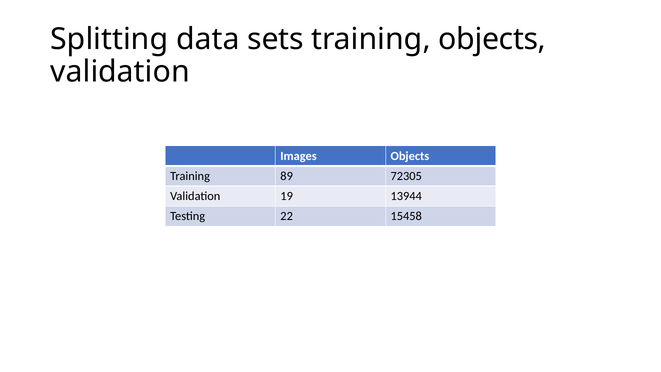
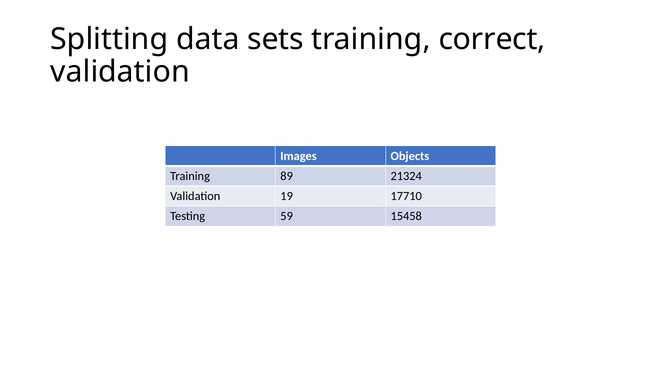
training objects: objects -> correct
72305: 72305 -> 21324
13944: 13944 -> 17710
22: 22 -> 59
